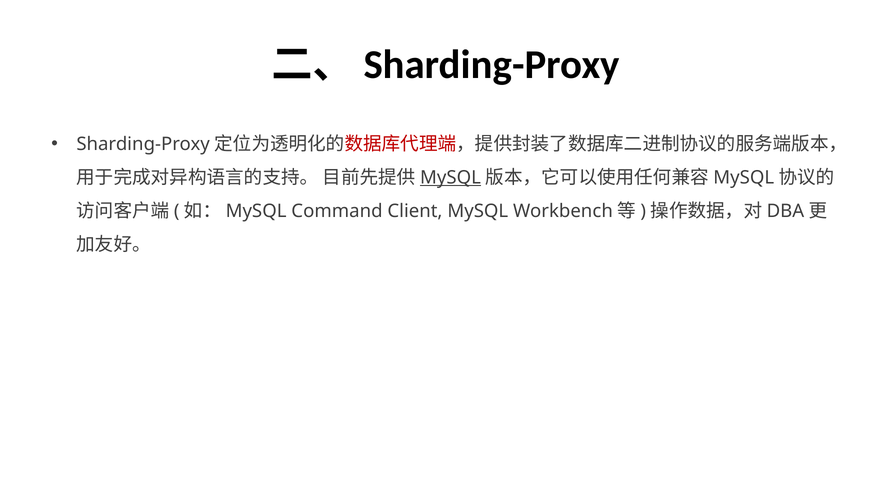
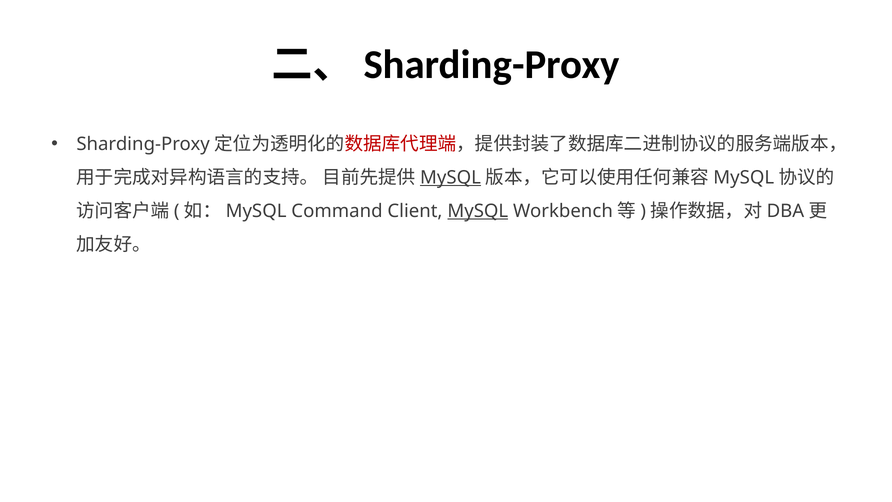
MySQL at (478, 211) underline: none -> present
